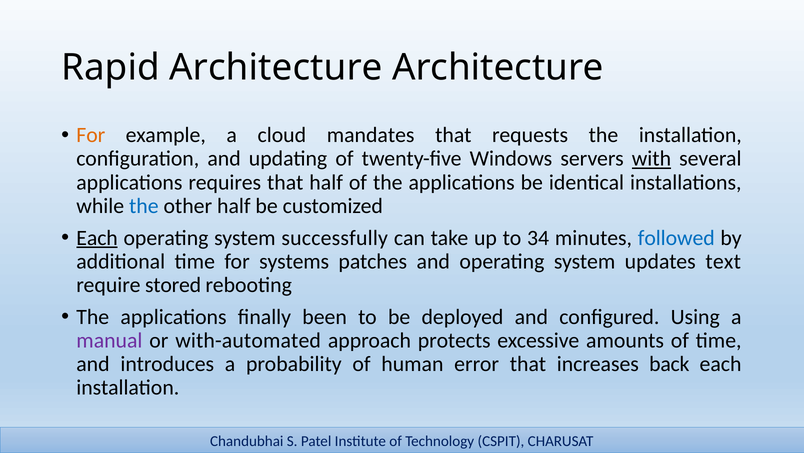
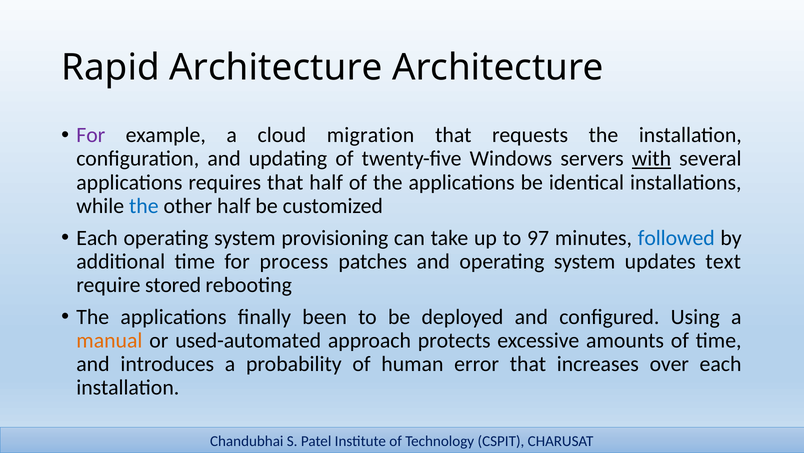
For at (91, 135) colour: orange -> purple
mandates: mandates -> migration
Each at (97, 237) underline: present -> none
successfully: successfully -> provisioning
34: 34 -> 97
systems: systems -> process
manual colour: purple -> orange
with-automated: with-automated -> used-automated
back: back -> over
